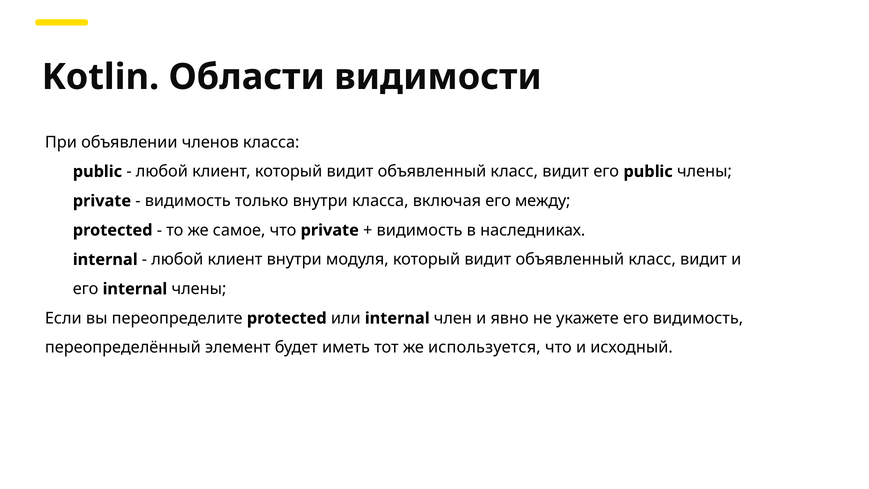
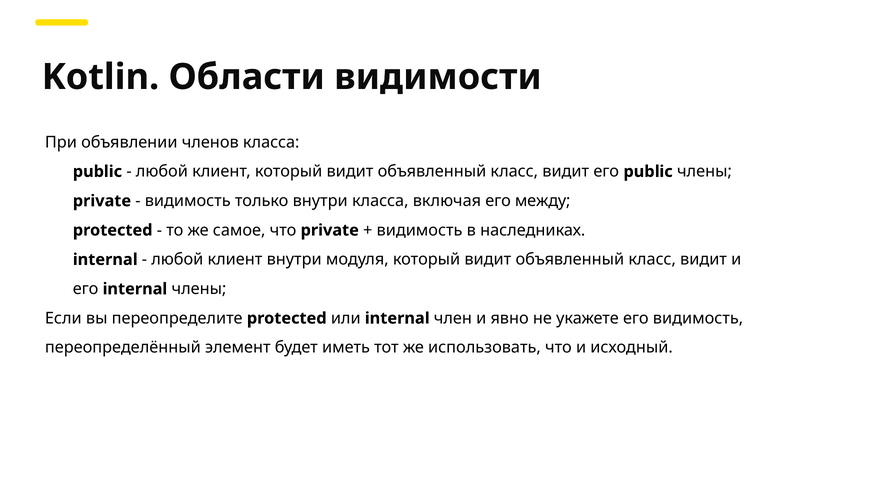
используется: используется -> использовать
